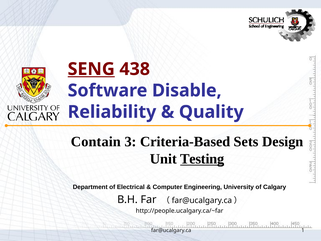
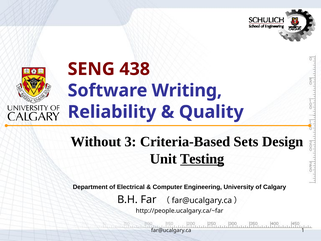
SENG underline: present -> none
Disable: Disable -> Writing
Contain: Contain -> Without
